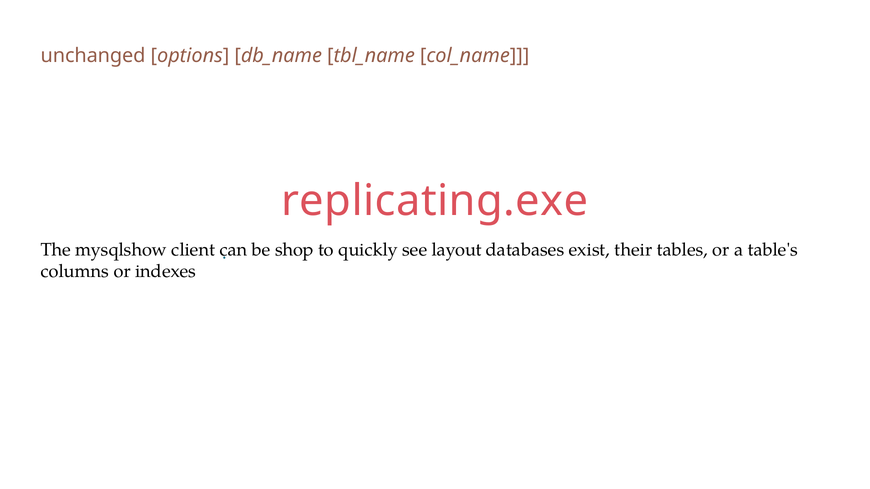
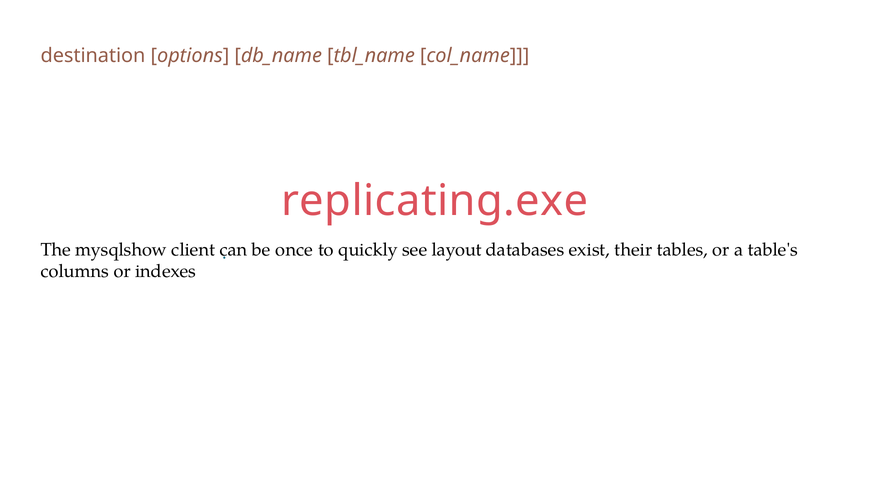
unchanged: unchanged -> destination
shop: shop -> once
